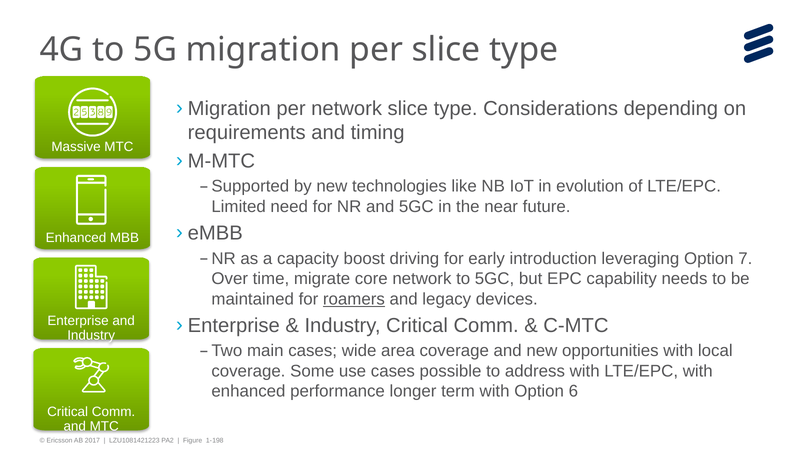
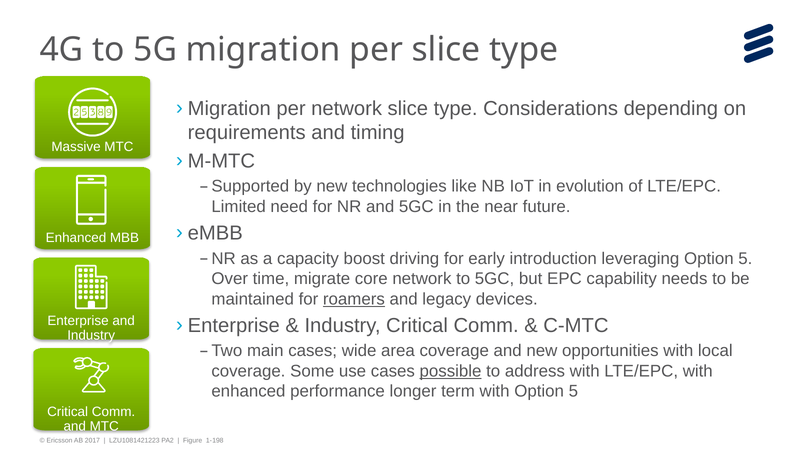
leveraging Option 7: 7 -> 5
possible underline: none -> present
with Option 6: 6 -> 5
